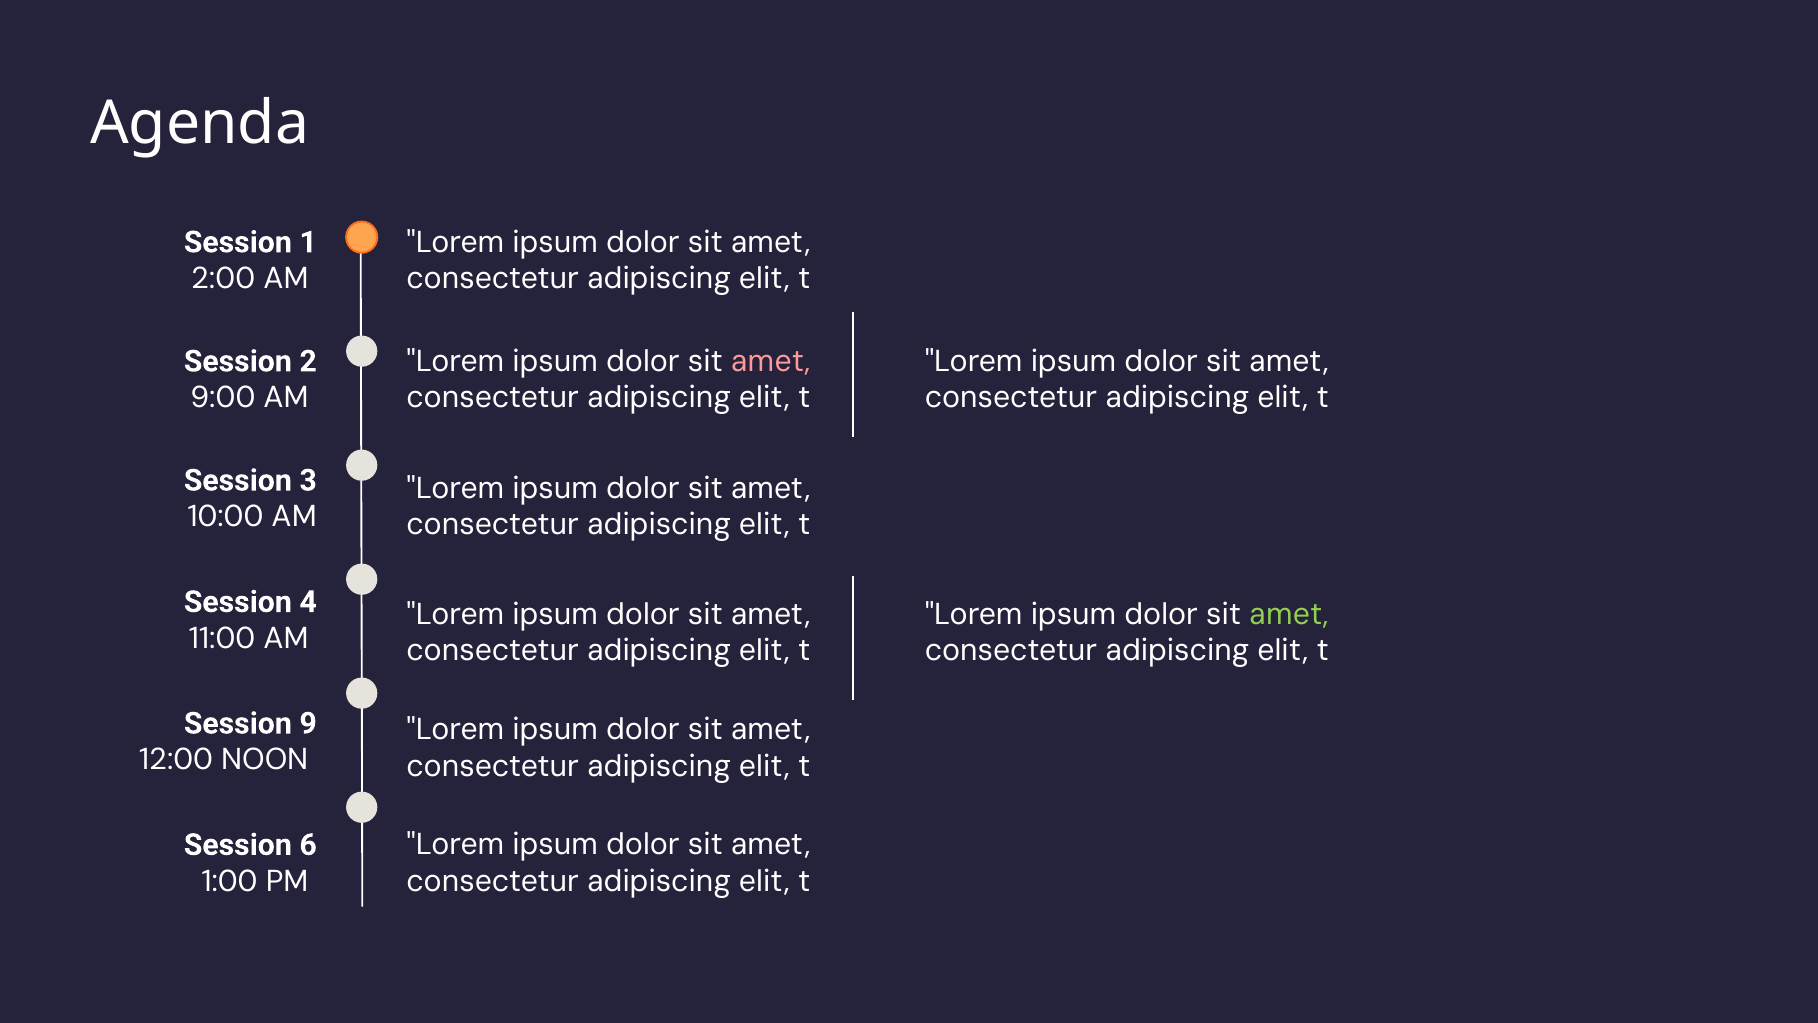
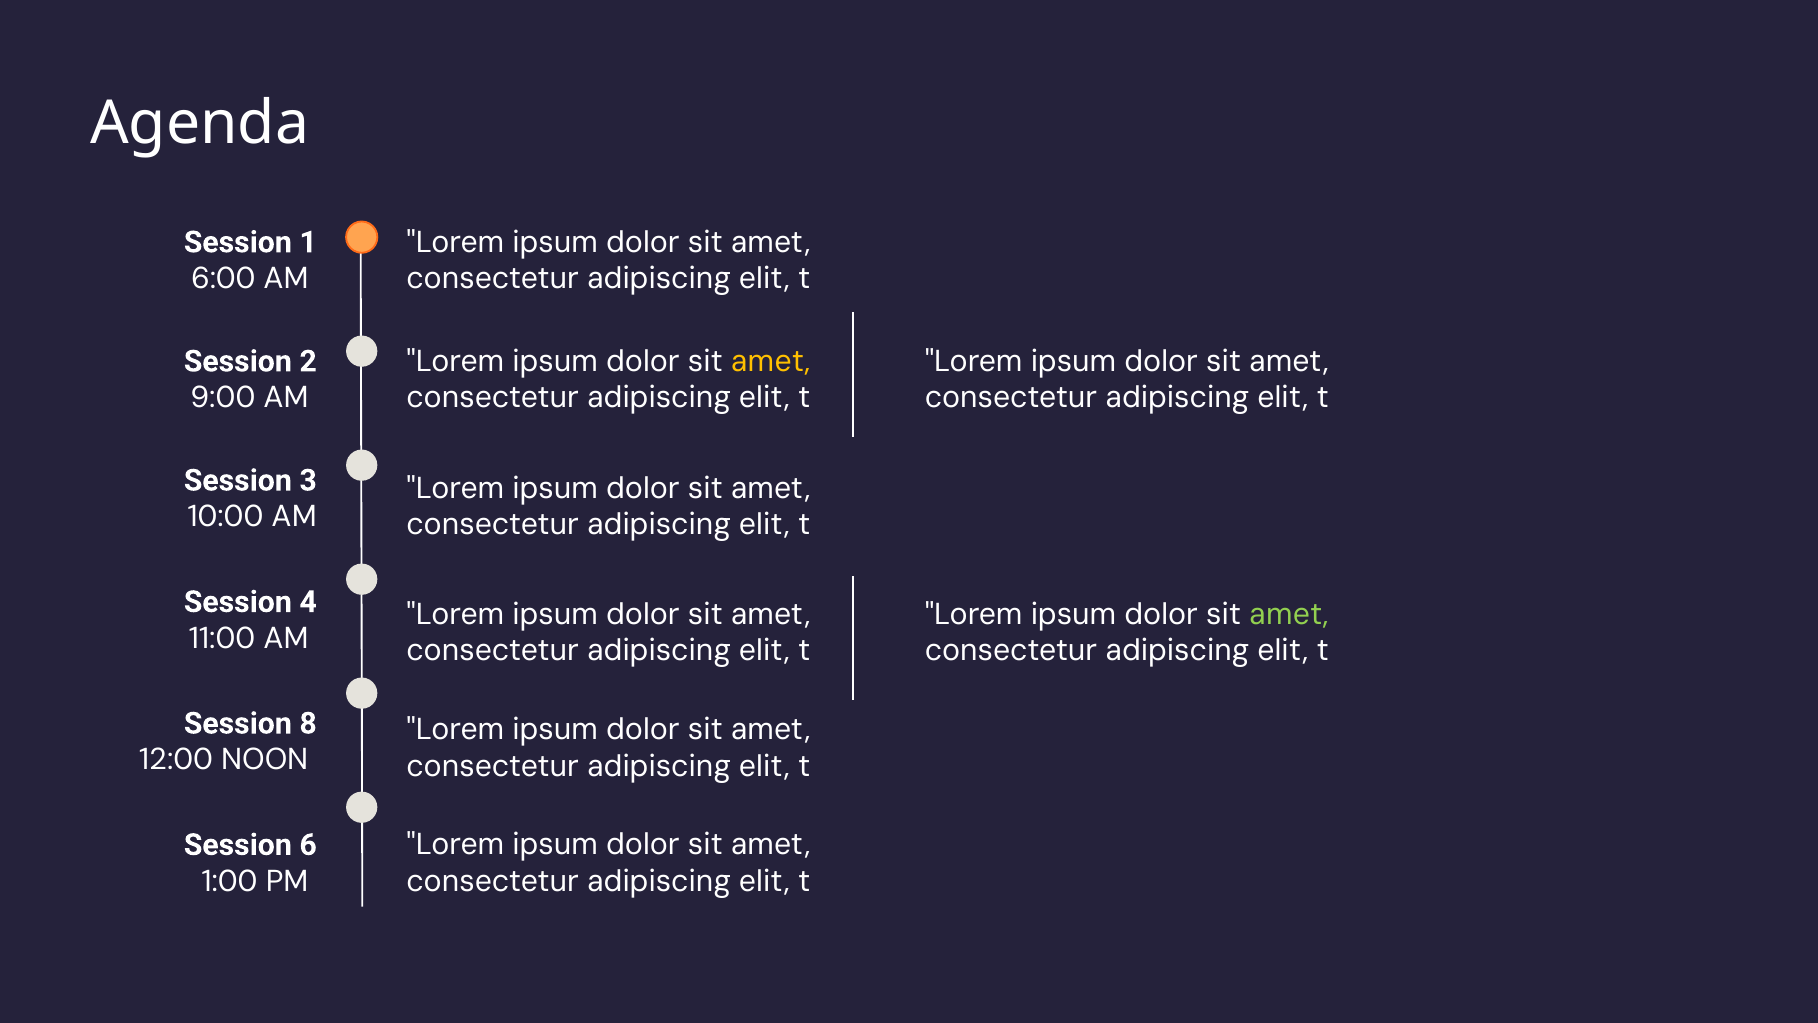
2:00: 2:00 -> 6:00
amet at (771, 361) colour: pink -> yellow
9: 9 -> 8
